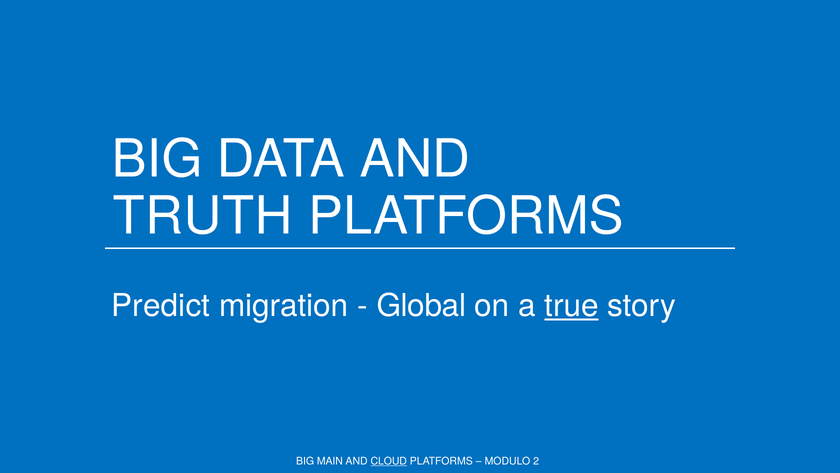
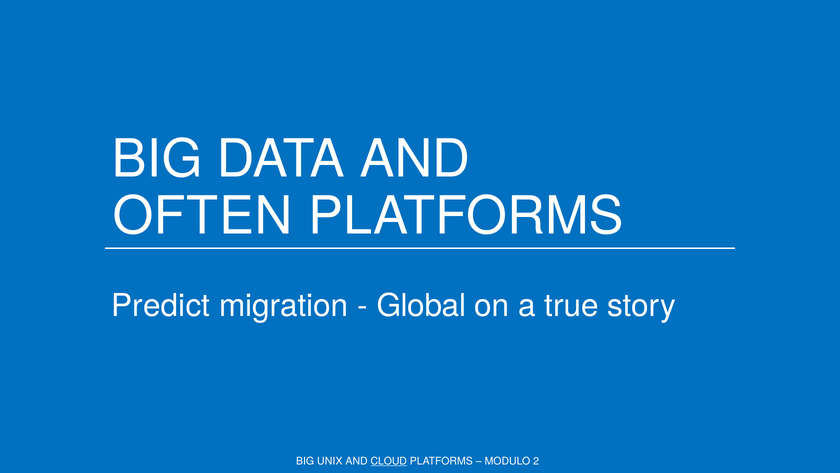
TRUTH: TRUTH -> OFTEN
true underline: present -> none
MAIN: MAIN -> UNIX
